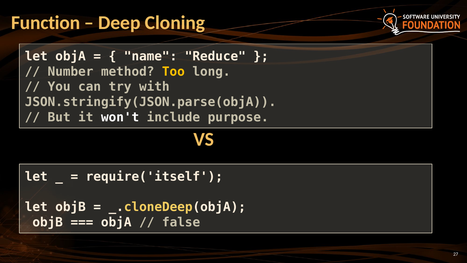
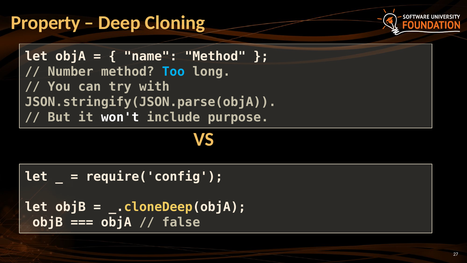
Function: Function -> Property
name Reduce: Reduce -> Method
Too colour: yellow -> light blue
require('itself: require('itself -> require('config
